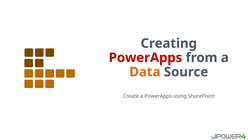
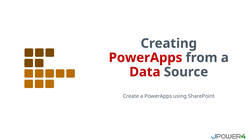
Data colour: orange -> red
